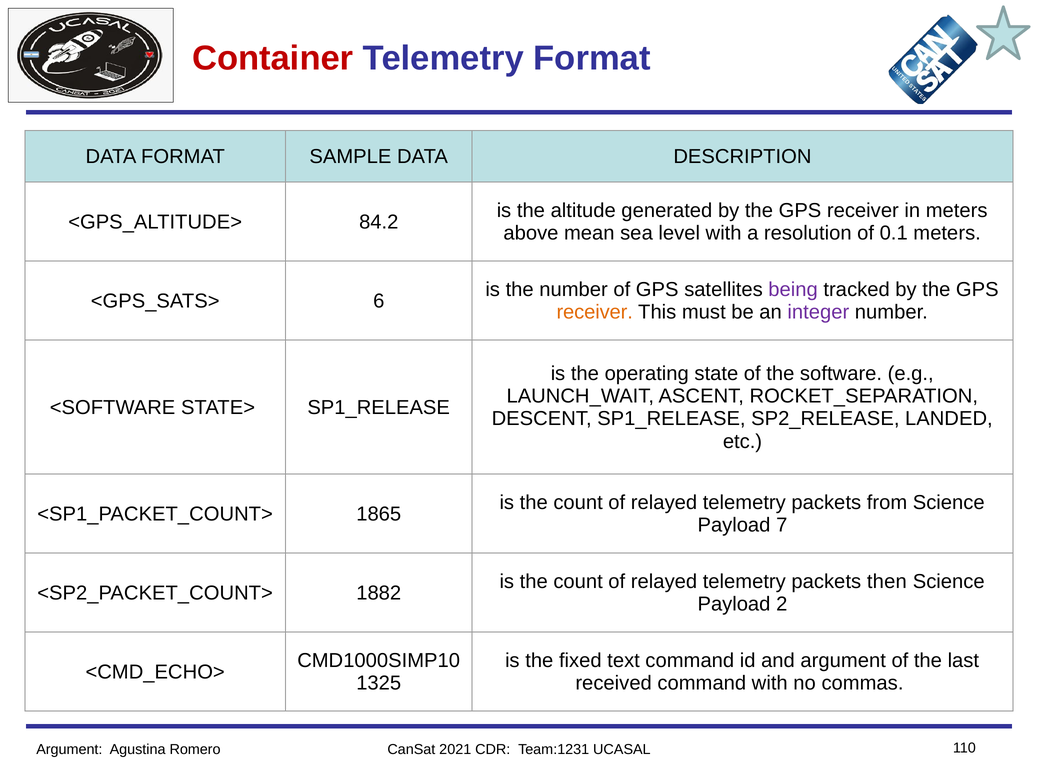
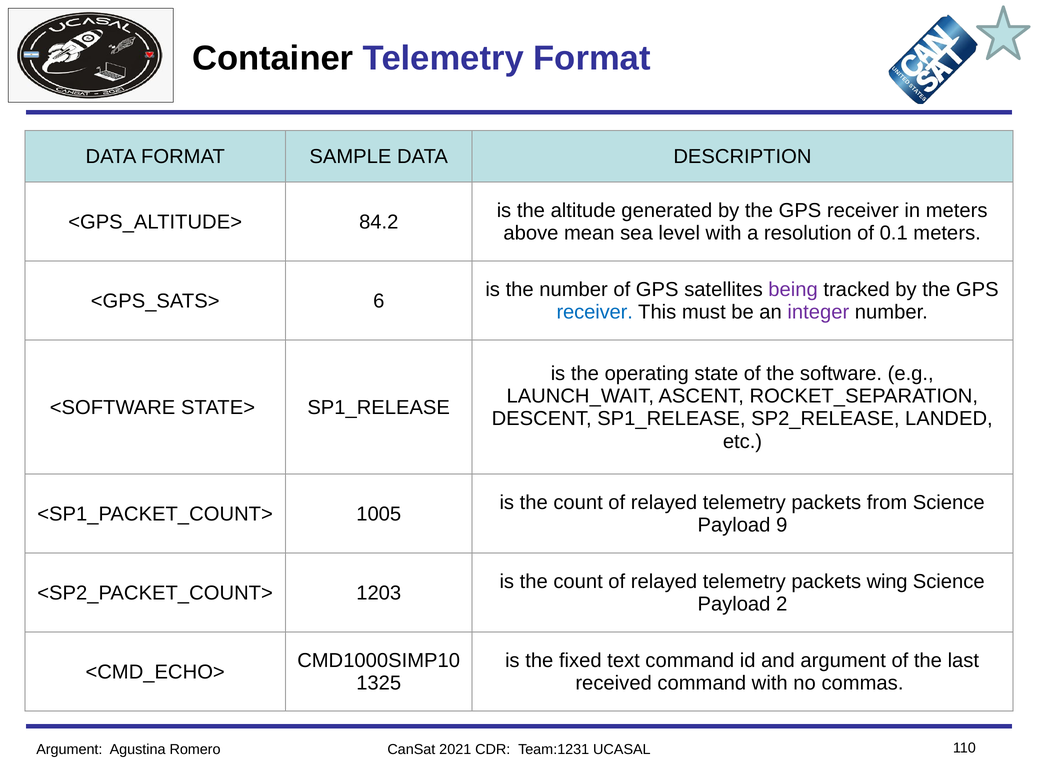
Container colour: red -> black
receiver at (595, 312) colour: orange -> blue
1865: 1865 -> 1005
7: 7 -> 9
then: then -> wing
1882: 1882 -> 1203
